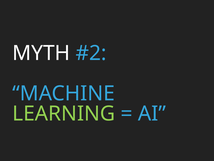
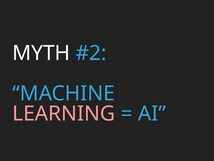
LEARNING colour: light green -> pink
